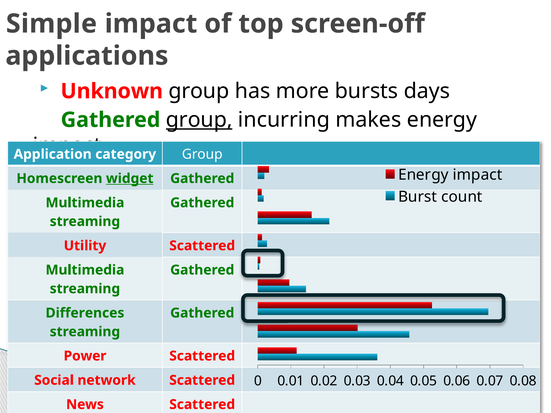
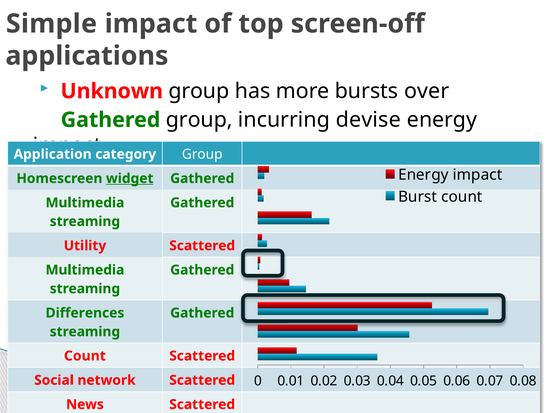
days: days -> over
group at (199, 120) underline: present -> none
makes: makes -> devise
Power at (85, 356): Power -> Count
